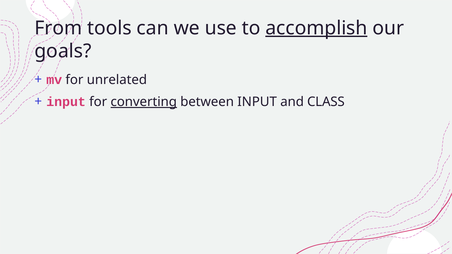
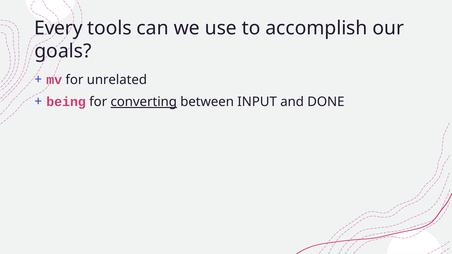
From: From -> Every
accomplish underline: present -> none
input at (66, 102): input -> being
CLASS: CLASS -> DONE
